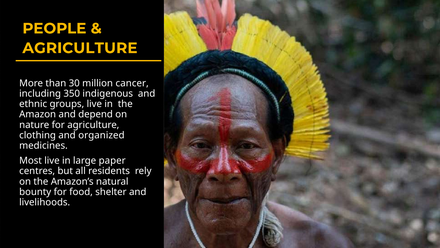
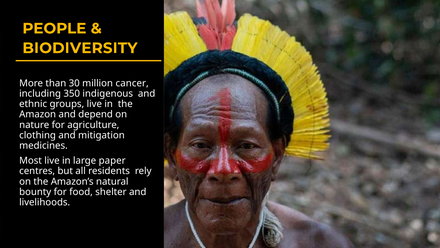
AGRICULTURE at (80, 48): AGRICULTURE -> BIODIVERSITY
organized: organized -> mitigation
